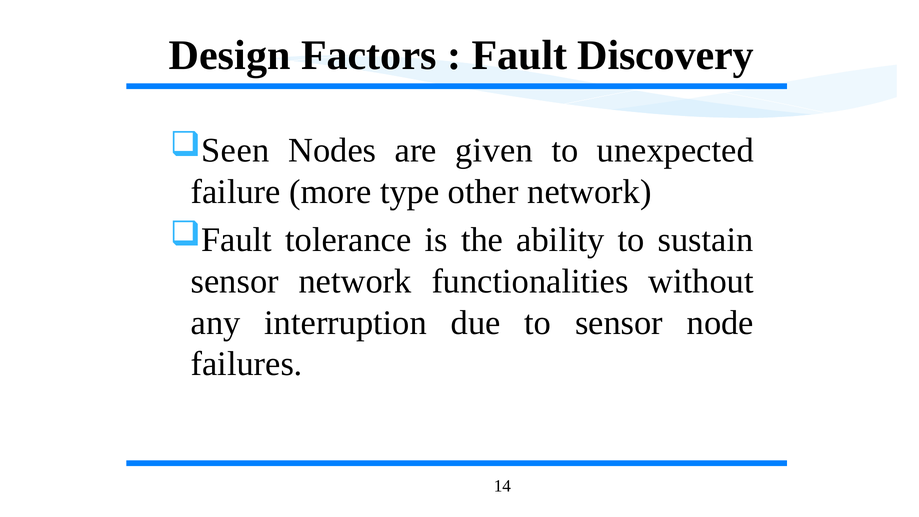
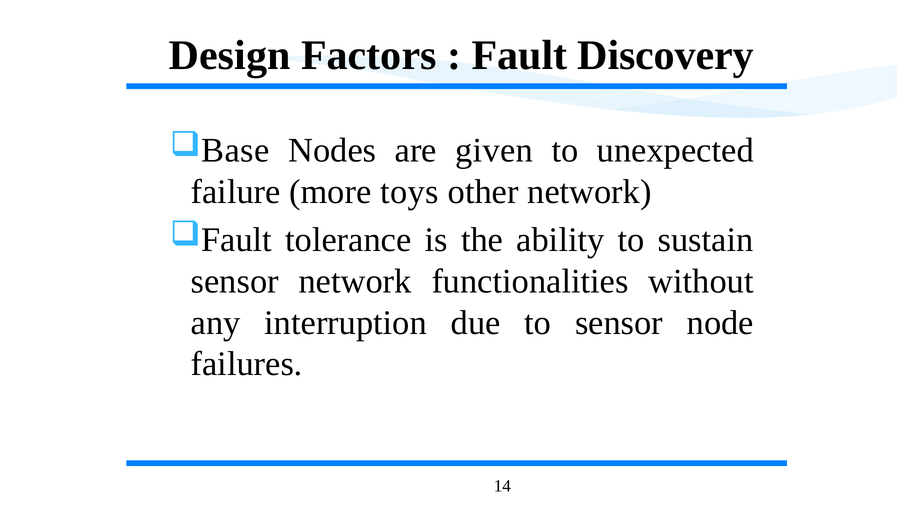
Seen: Seen -> Base
type: type -> toys
